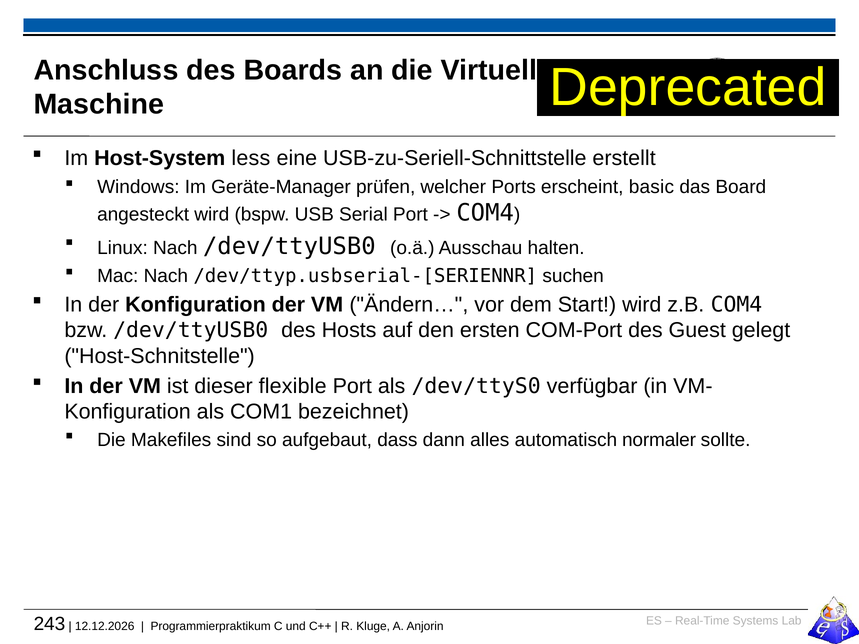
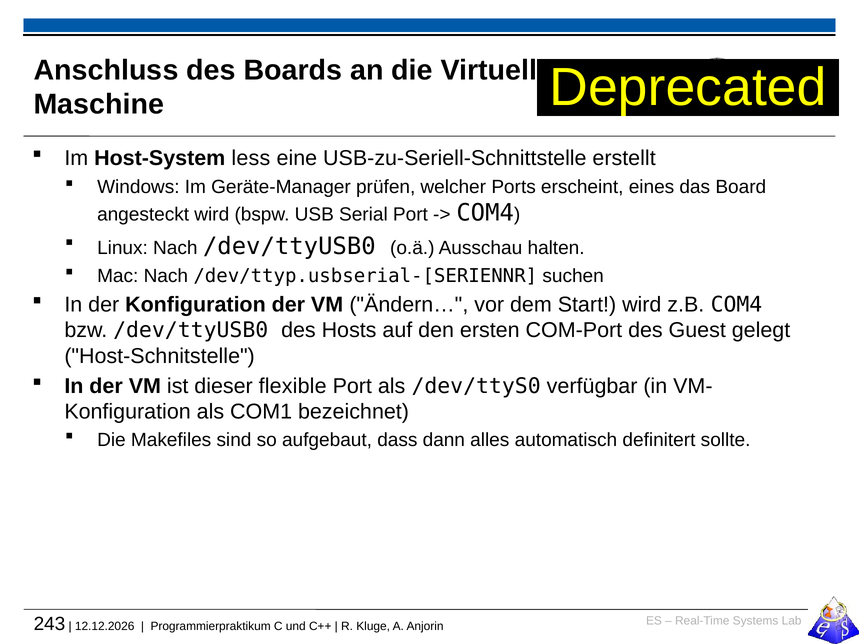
basic: basic -> eines
normaler: normaler -> definitert
